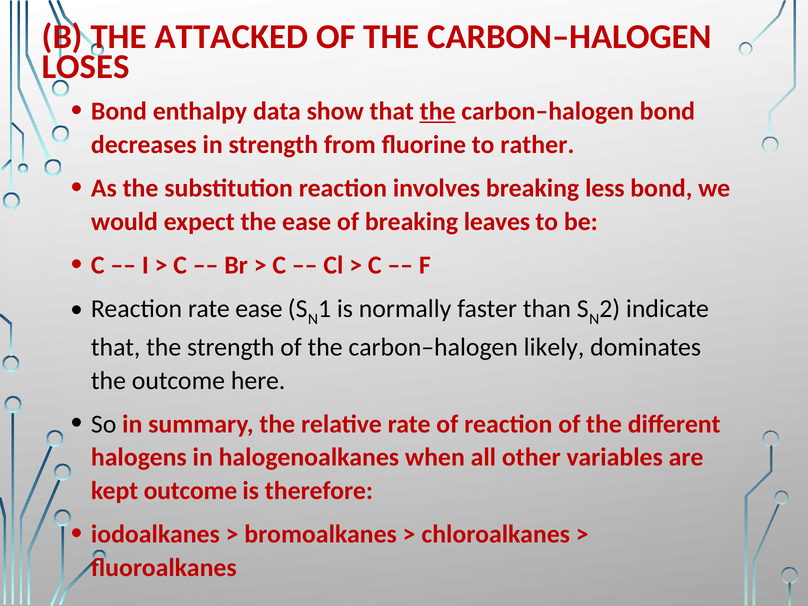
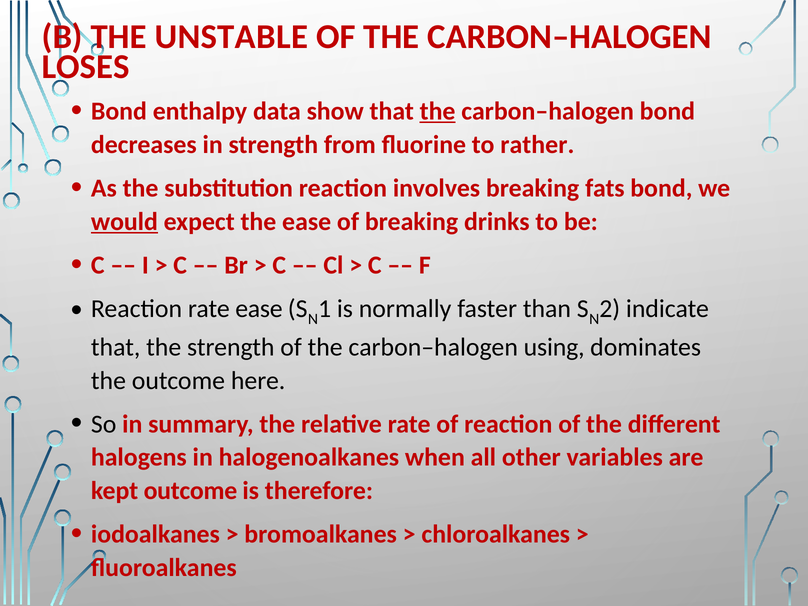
ATTACKED: ATTACKED -> UNSTABLE
less: less -> fats
would underline: none -> present
leaves: leaves -> drinks
likely: likely -> using
